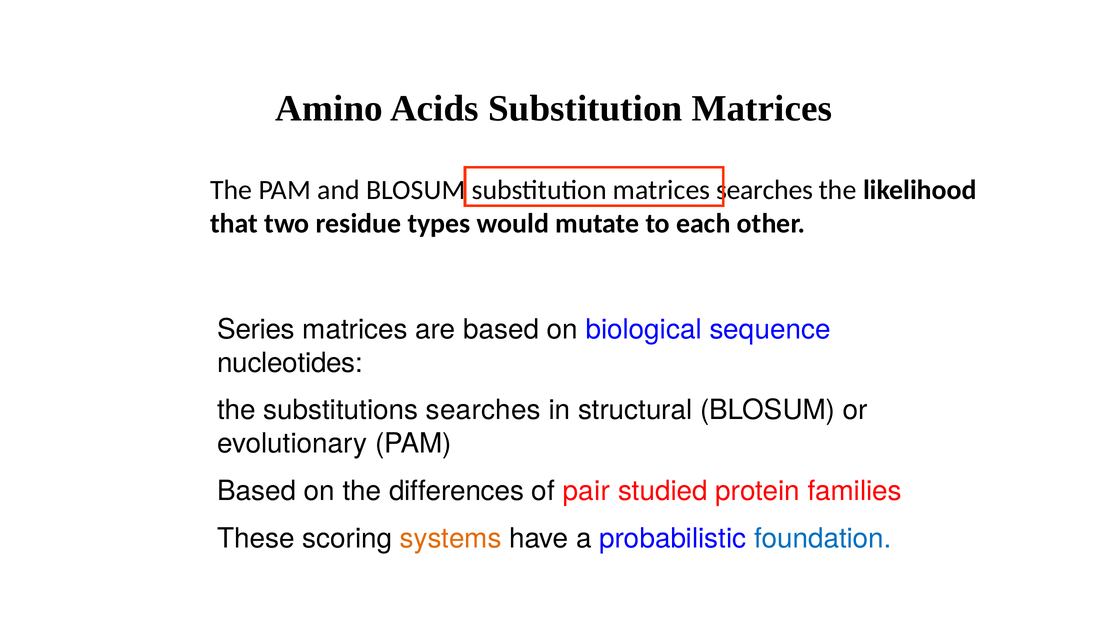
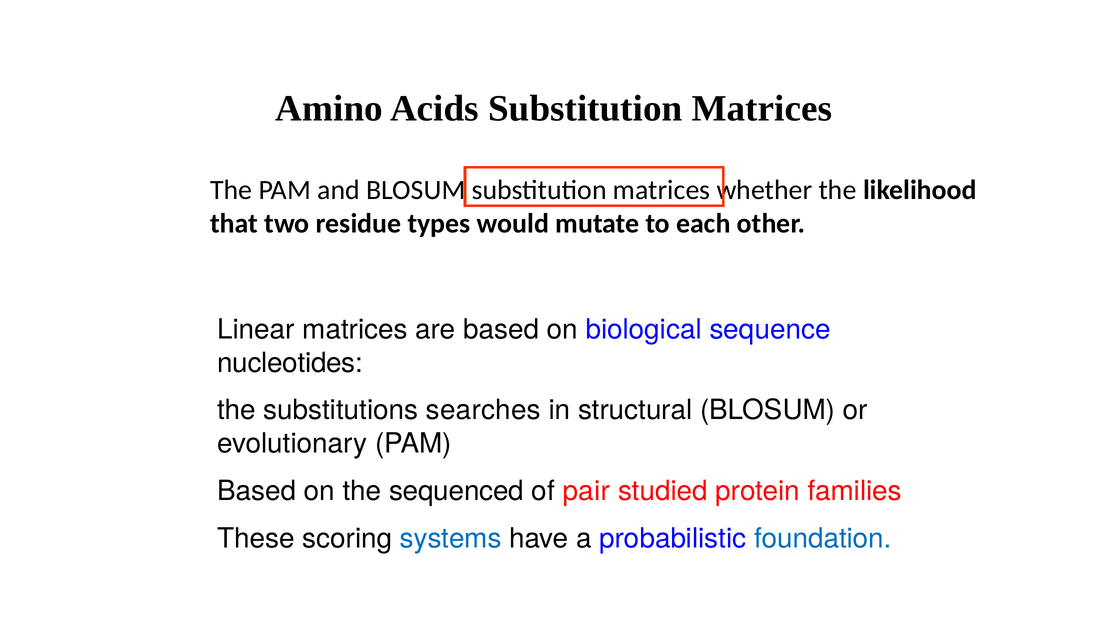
matrices searches: searches -> whether
Series: Series -> Linear
differences: differences -> sequenced
systems colour: orange -> blue
